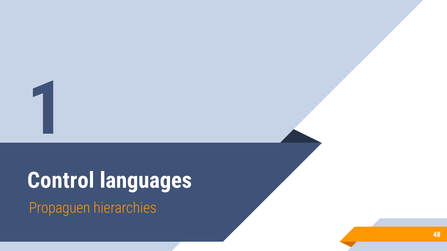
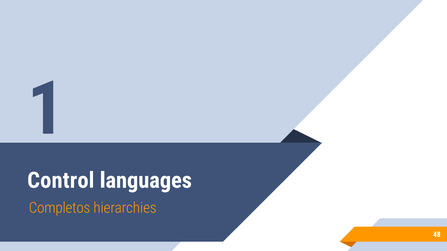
Propaguen: Propaguen -> Completos
